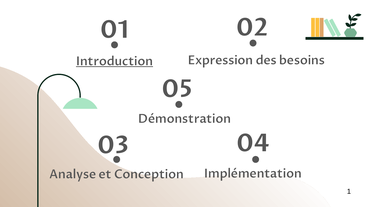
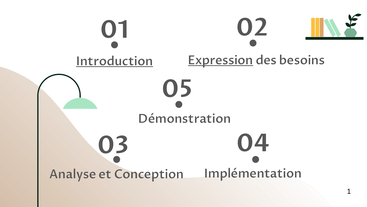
Expression underline: none -> present
